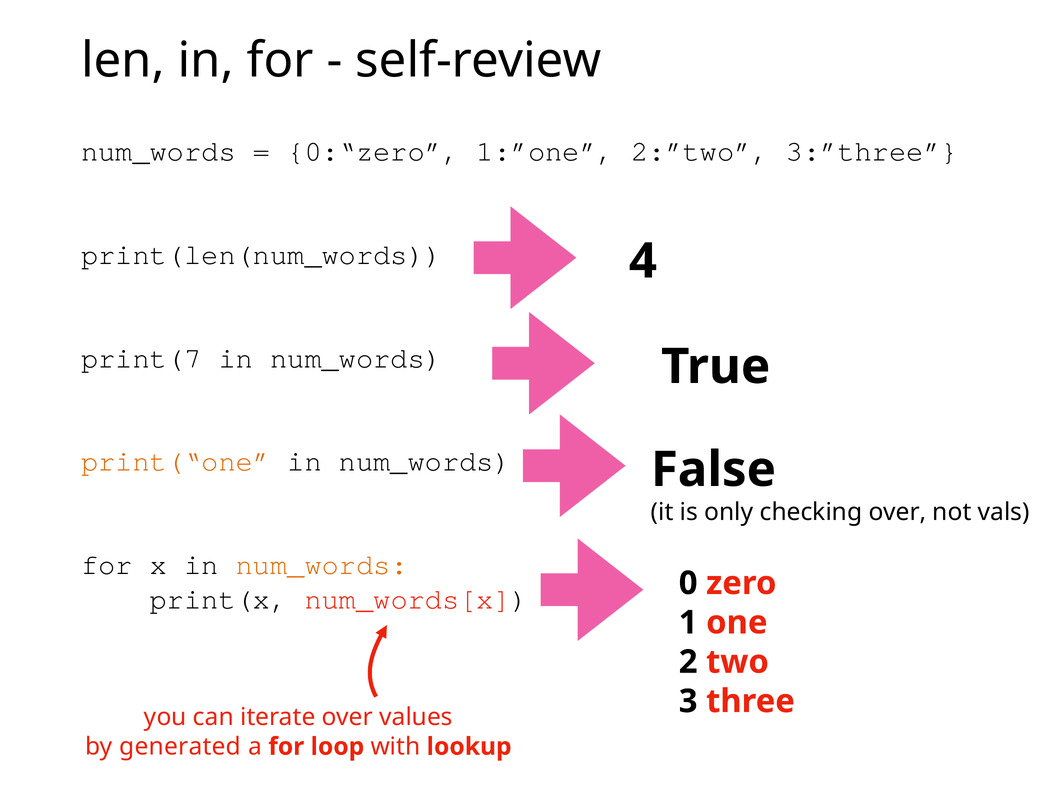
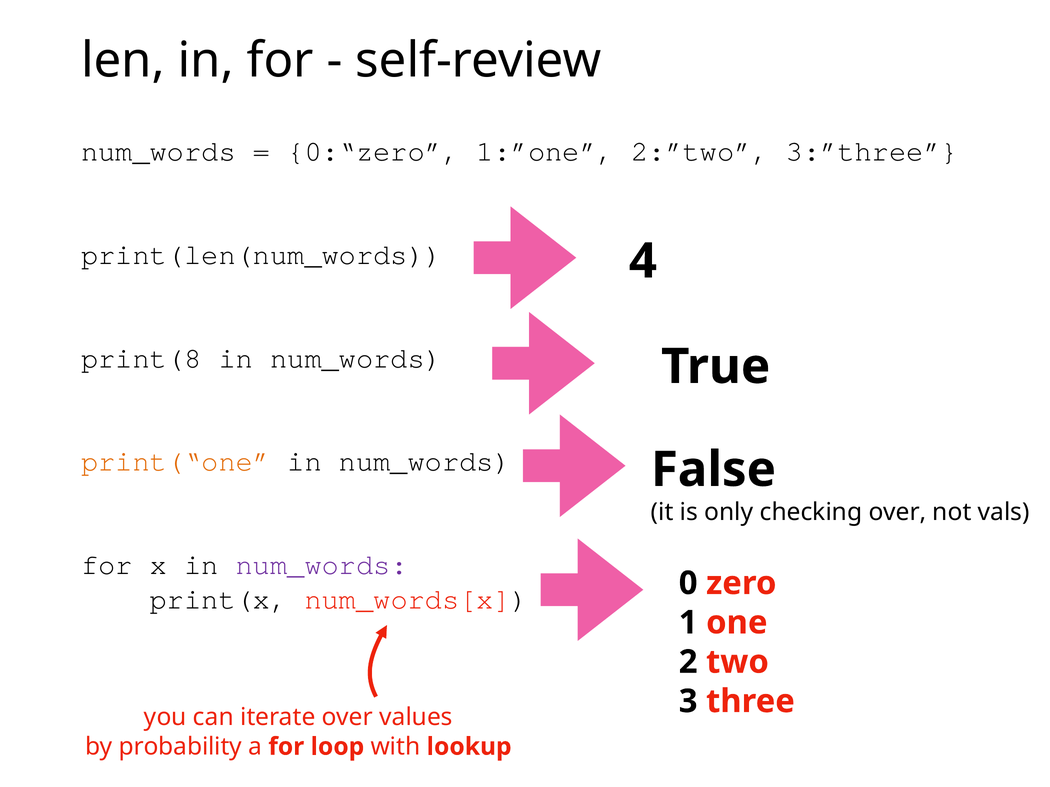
print(7: print(7 -> print(8
num_words at (322, 565) colour: orange -> purple
generated: generated -> probability
